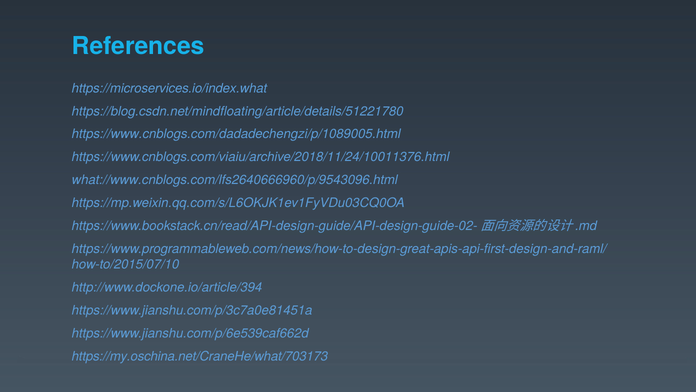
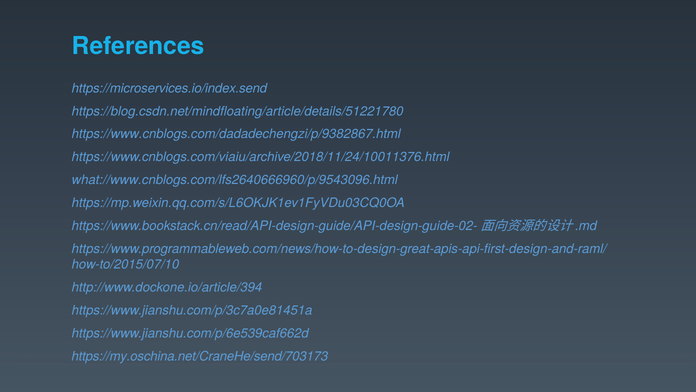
https://microservices.io/index.what: https://microservices.io/index.what -> https://microservices.io/index.send
https://www.cnblogs.com/dadadechengzi/p/1089005.html: https://www.cnblogs.com/dadadechengzi/p/1089005.html -> https://www.cnblogs.com/dadadechengzi/p/9382867.html
https://my.oschina.net/CraneHe/what/703173: https://my.oschina.net/CraneHe/what/703173 -> https://my.oschina.net/CraneHe/send/703173
